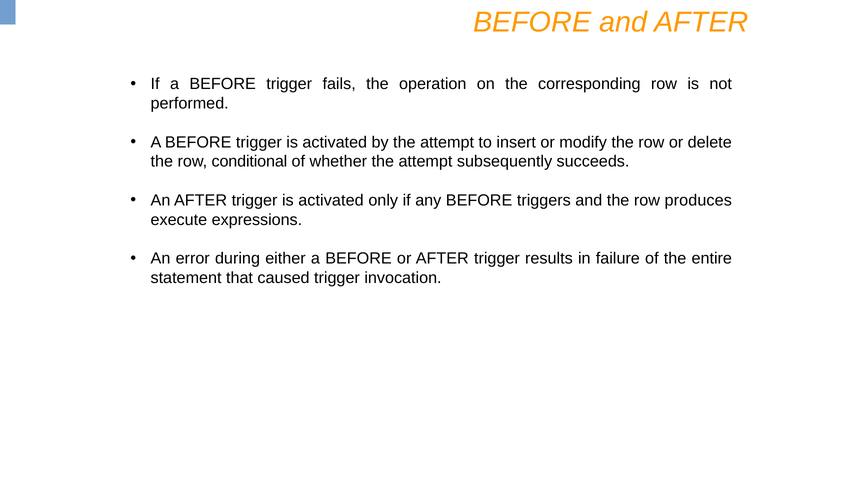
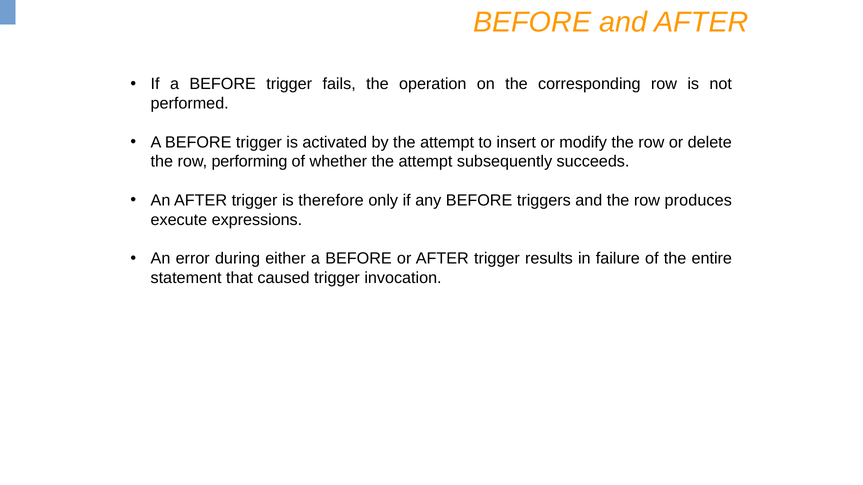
conditional: conditional -> performing
AFTER trigger is activated: activated -> therefore
